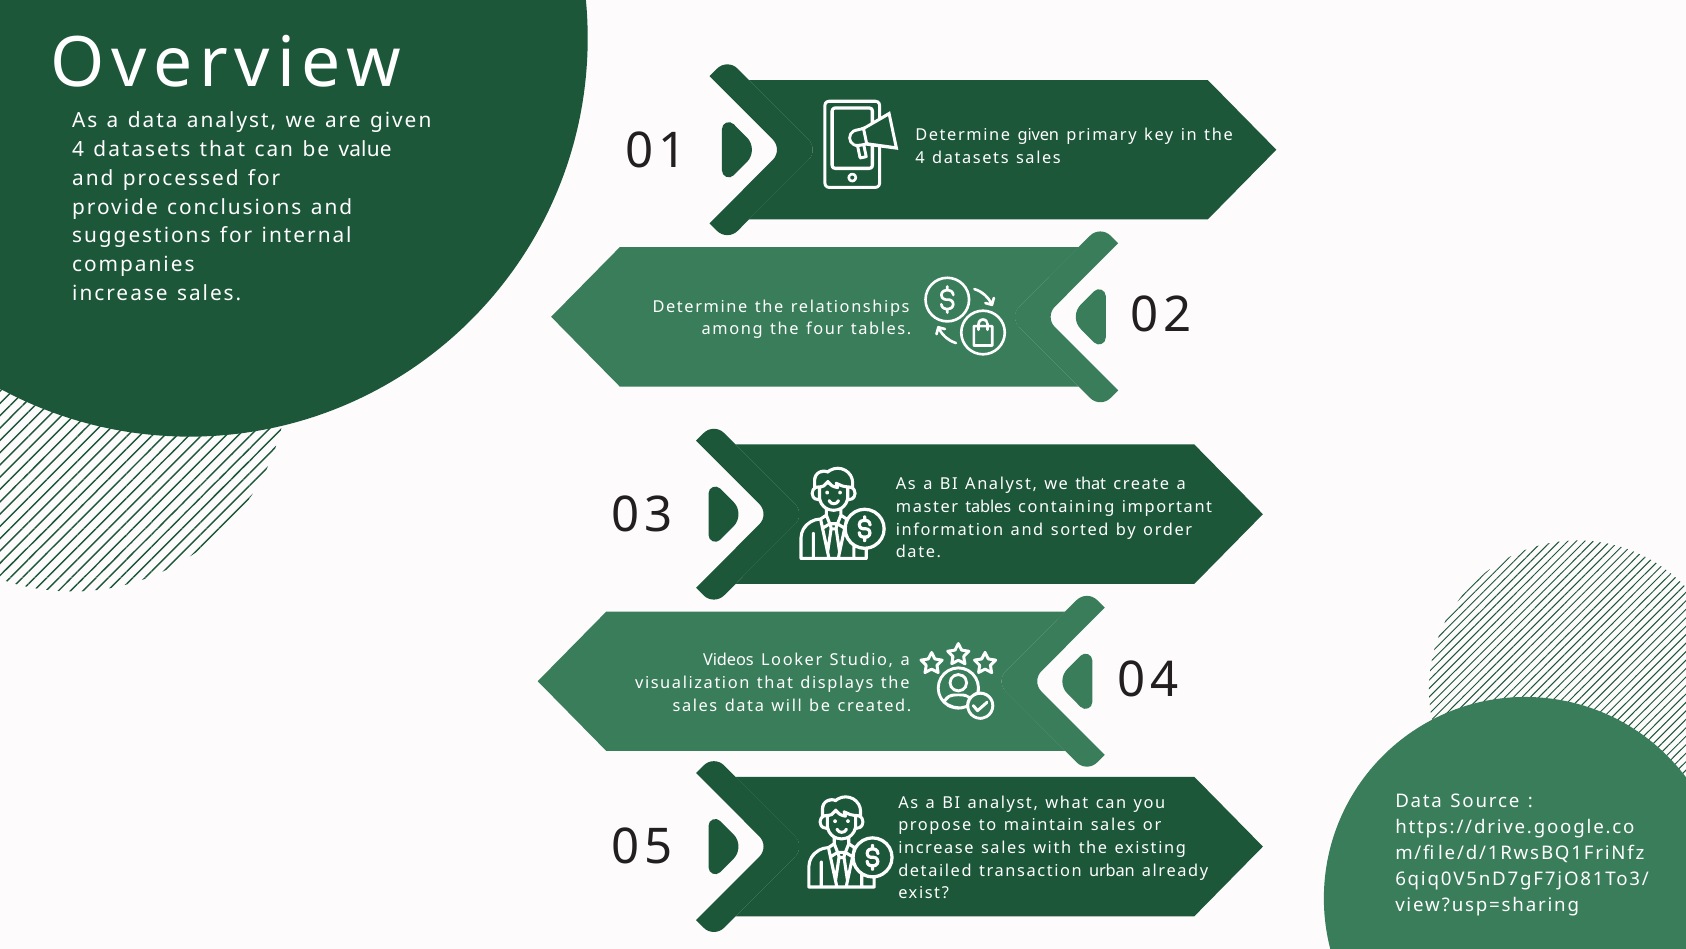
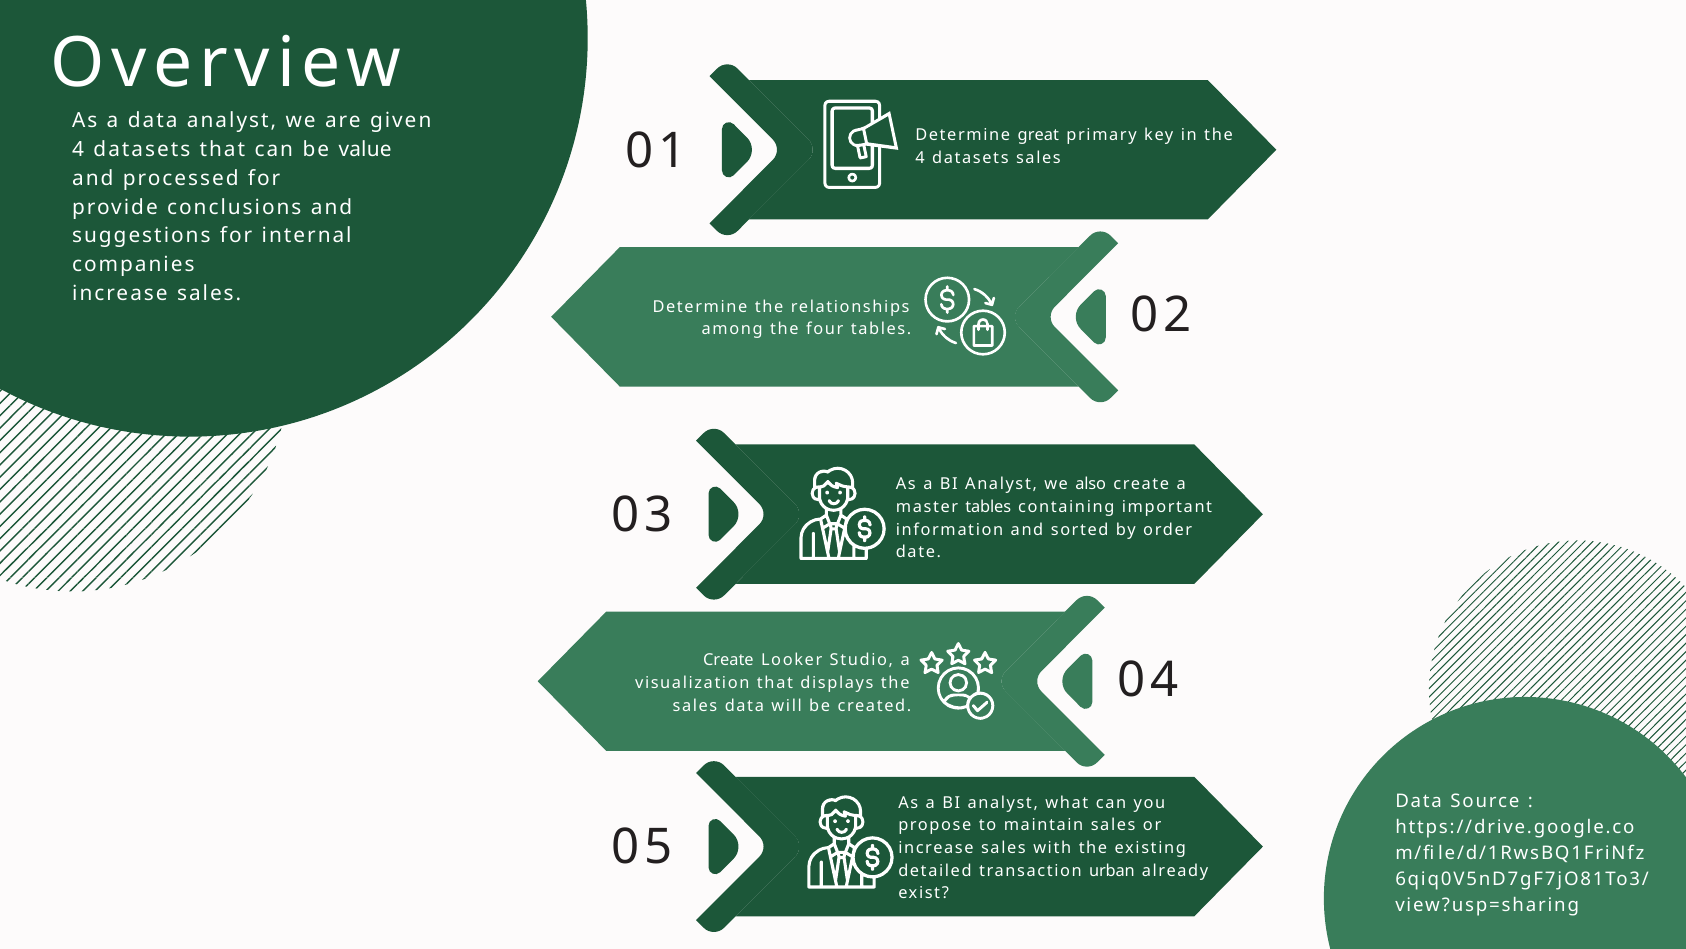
Determine given: given -> great
we that: that -> also
Videos at (728, 660): Videos -> Create
